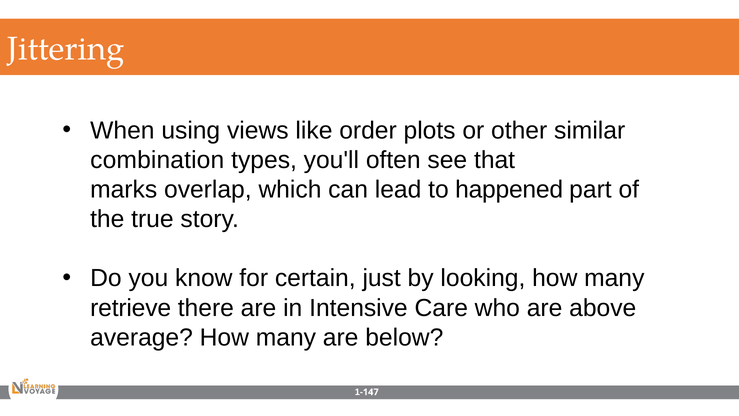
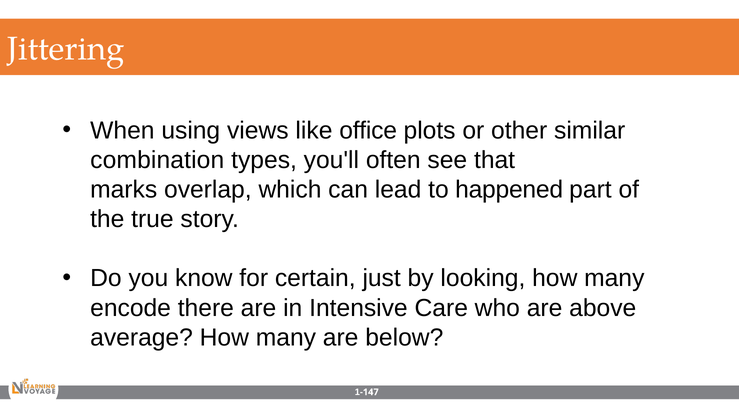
order: order -> office
retrieve: retrieve -> encode
